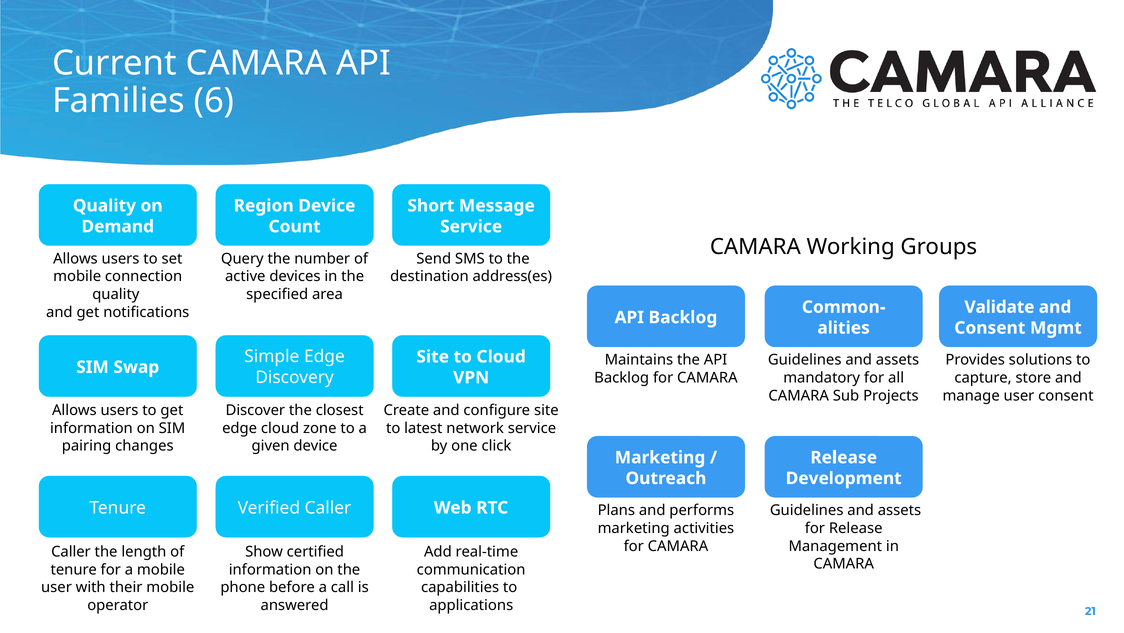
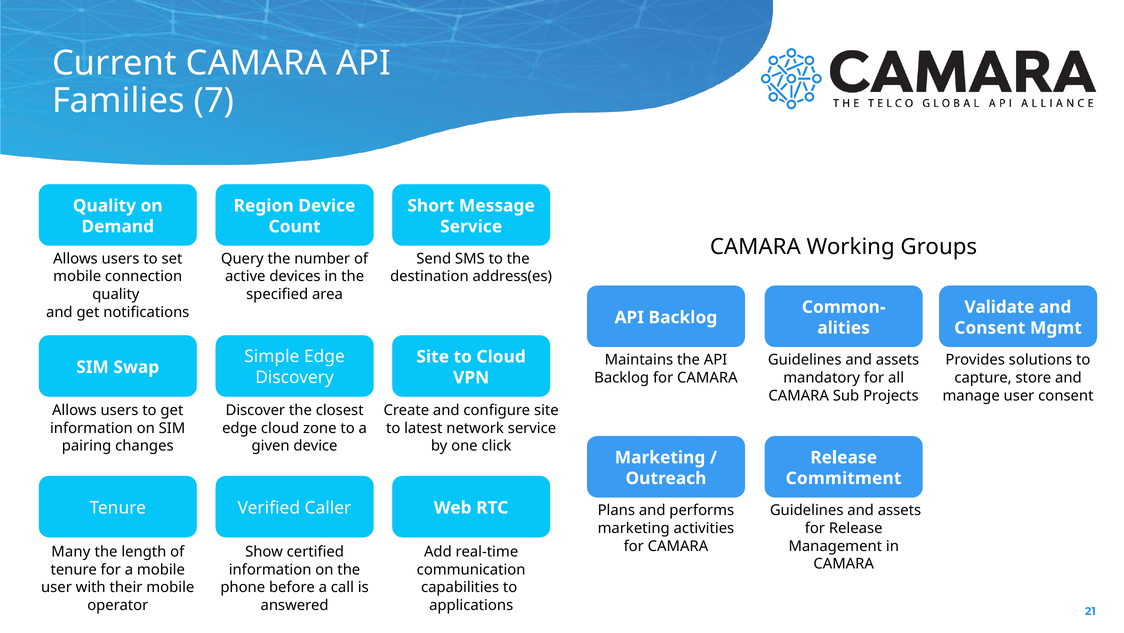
6: 6 -> 7
Development: Development -> Commitment
Caller at (71, 552): Caller -> Many
